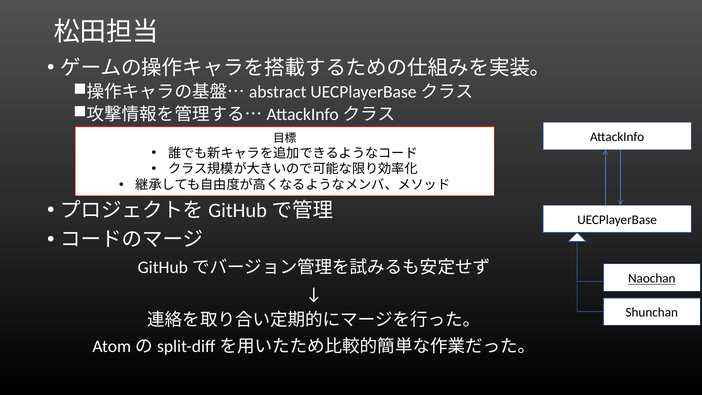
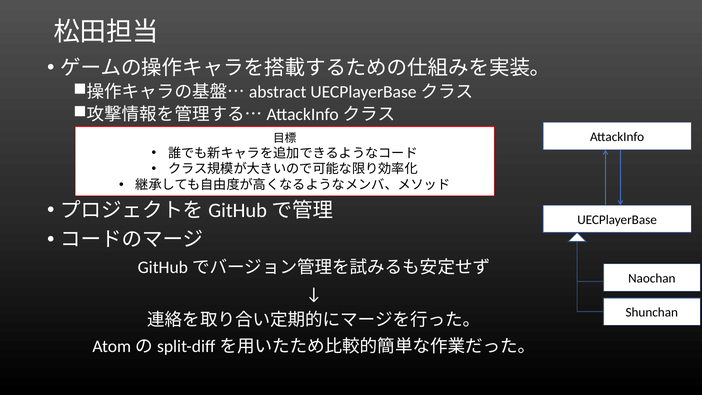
Naochan underline: present -> none
